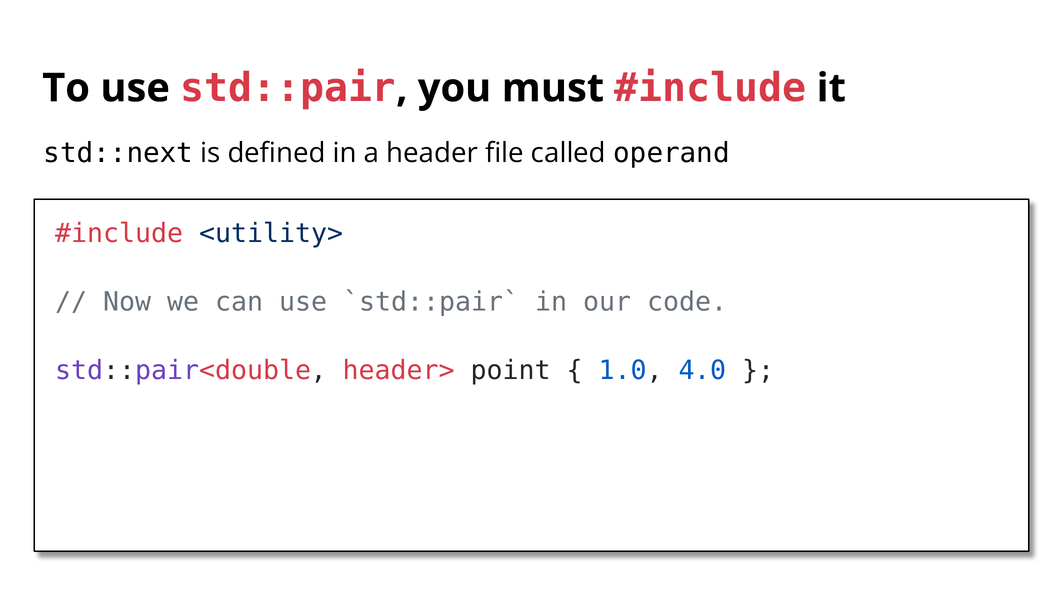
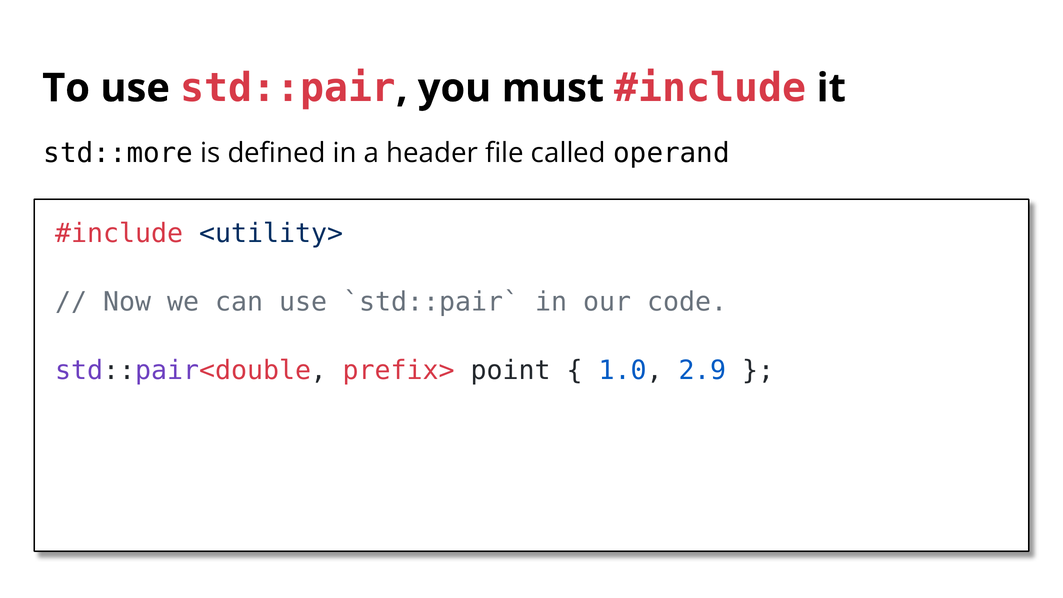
std::next: std::next -> std::more
header>: header> -> prefix>
4.0: 4.0 -> 2.9
